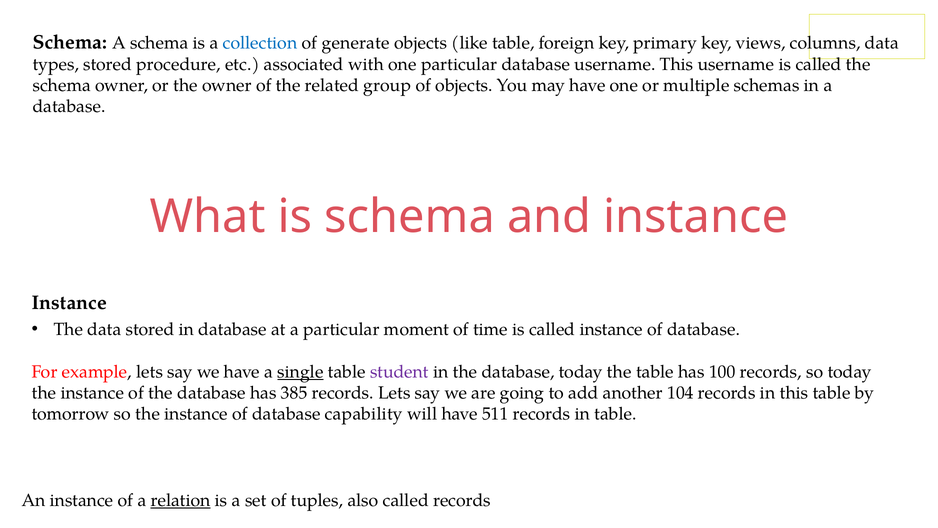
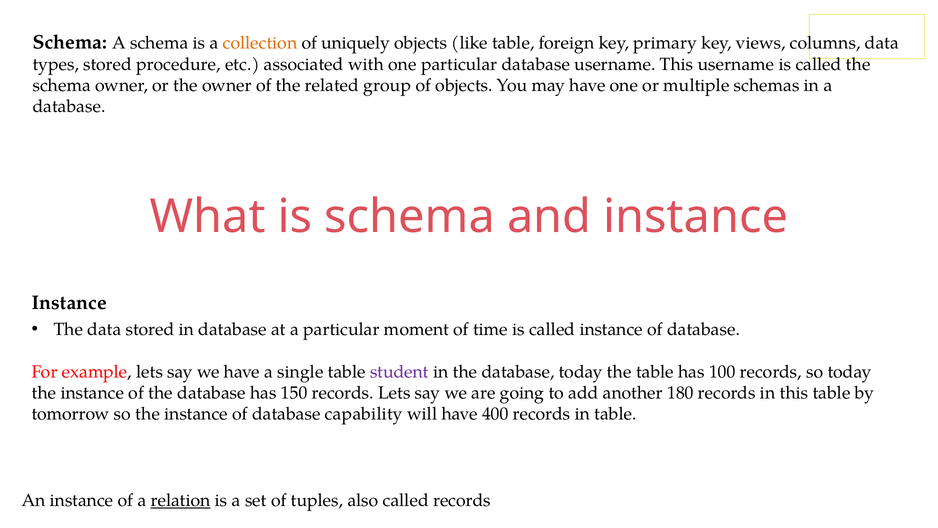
collection colour: blue -> orange
generate: generate -> uniquely
single underline: present -> none
385: 385 -> 150
104: 104 -> 180
511: 511 -> 400
